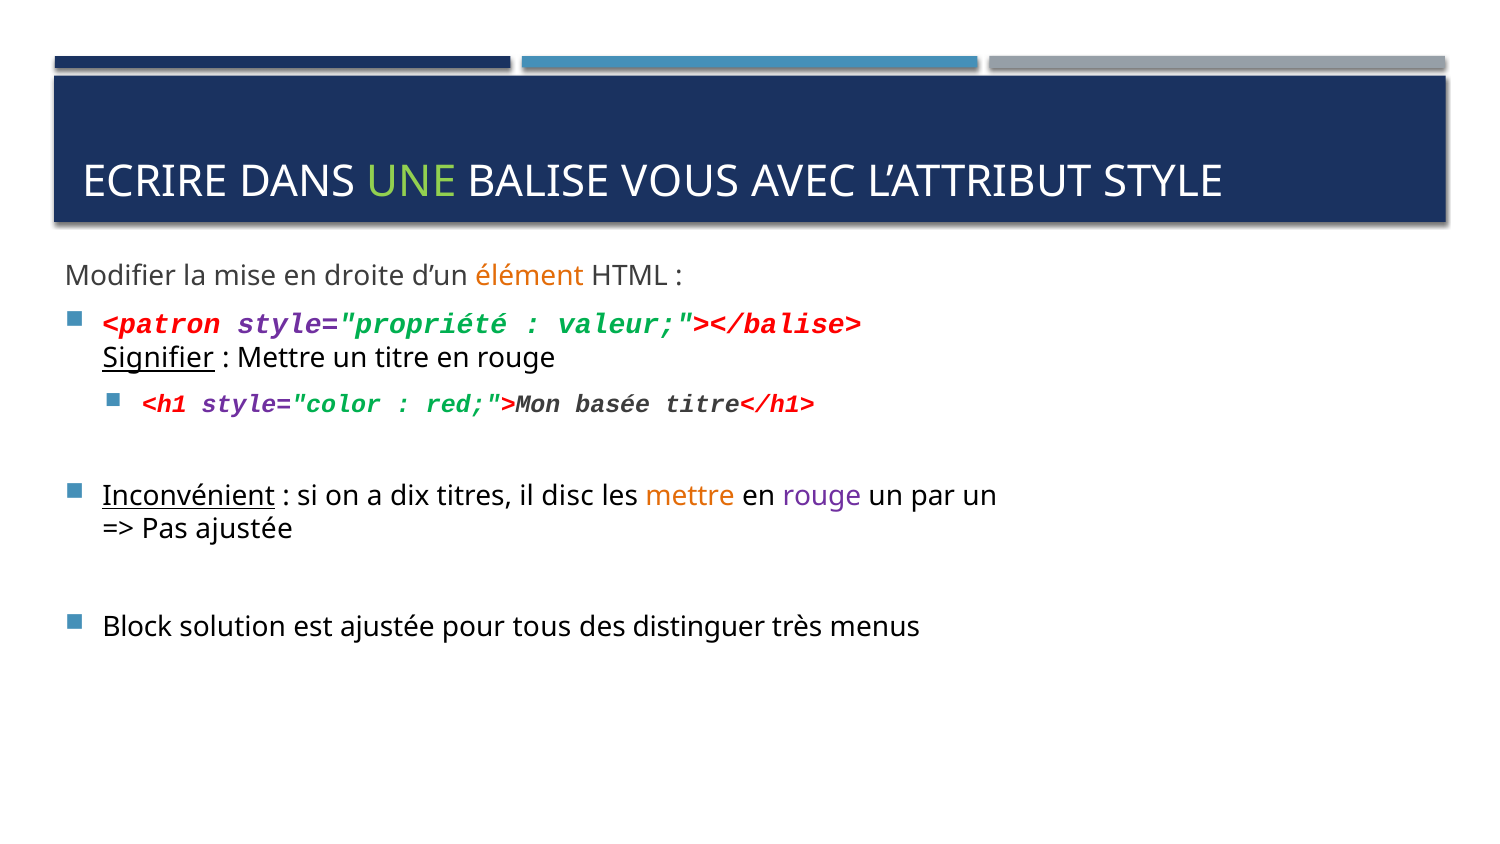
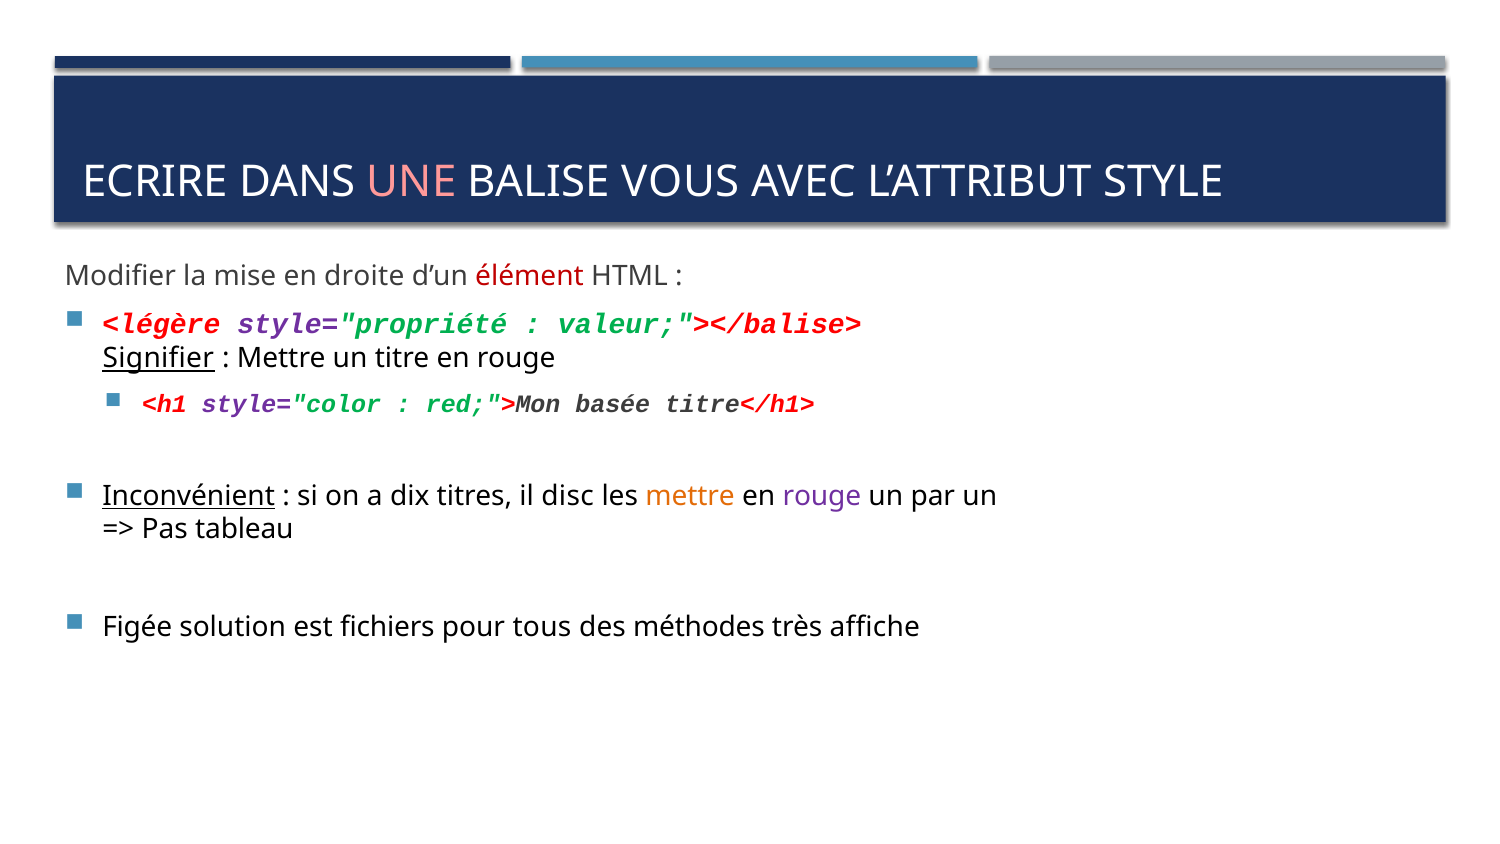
UNE colour: light green -> pink
élément colour: orange -> red
<patron: <patron -> <légère
Pas ajustée: ajustée -> tableau
Block: Block -> Figée
est ajustée: ajustée -> fichiers
distinguer: distinguer -> méthodes
menus: menus -> affiche
